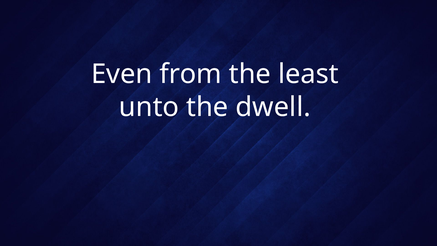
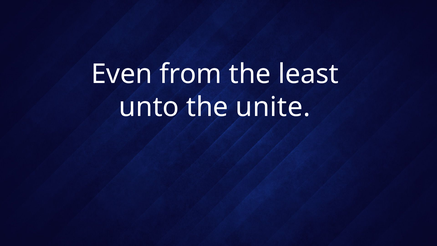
dwell: dwell -> unite
